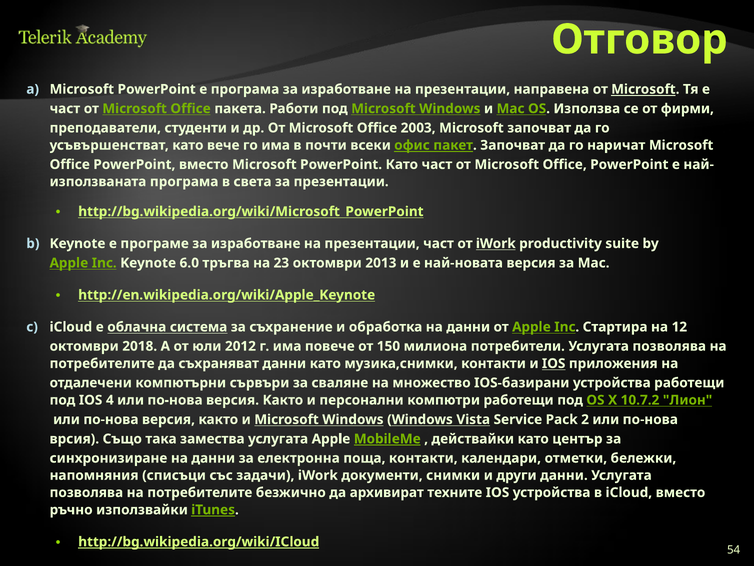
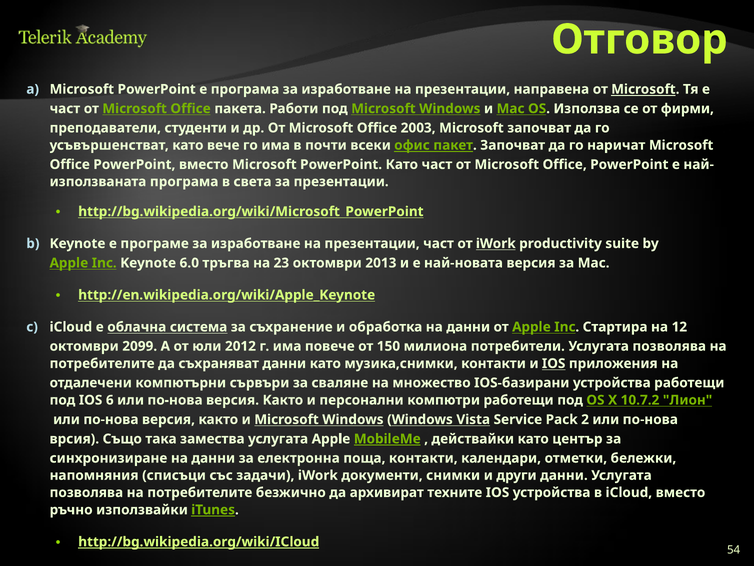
2018: 2018 -> 2099
4: 4 -> 6
